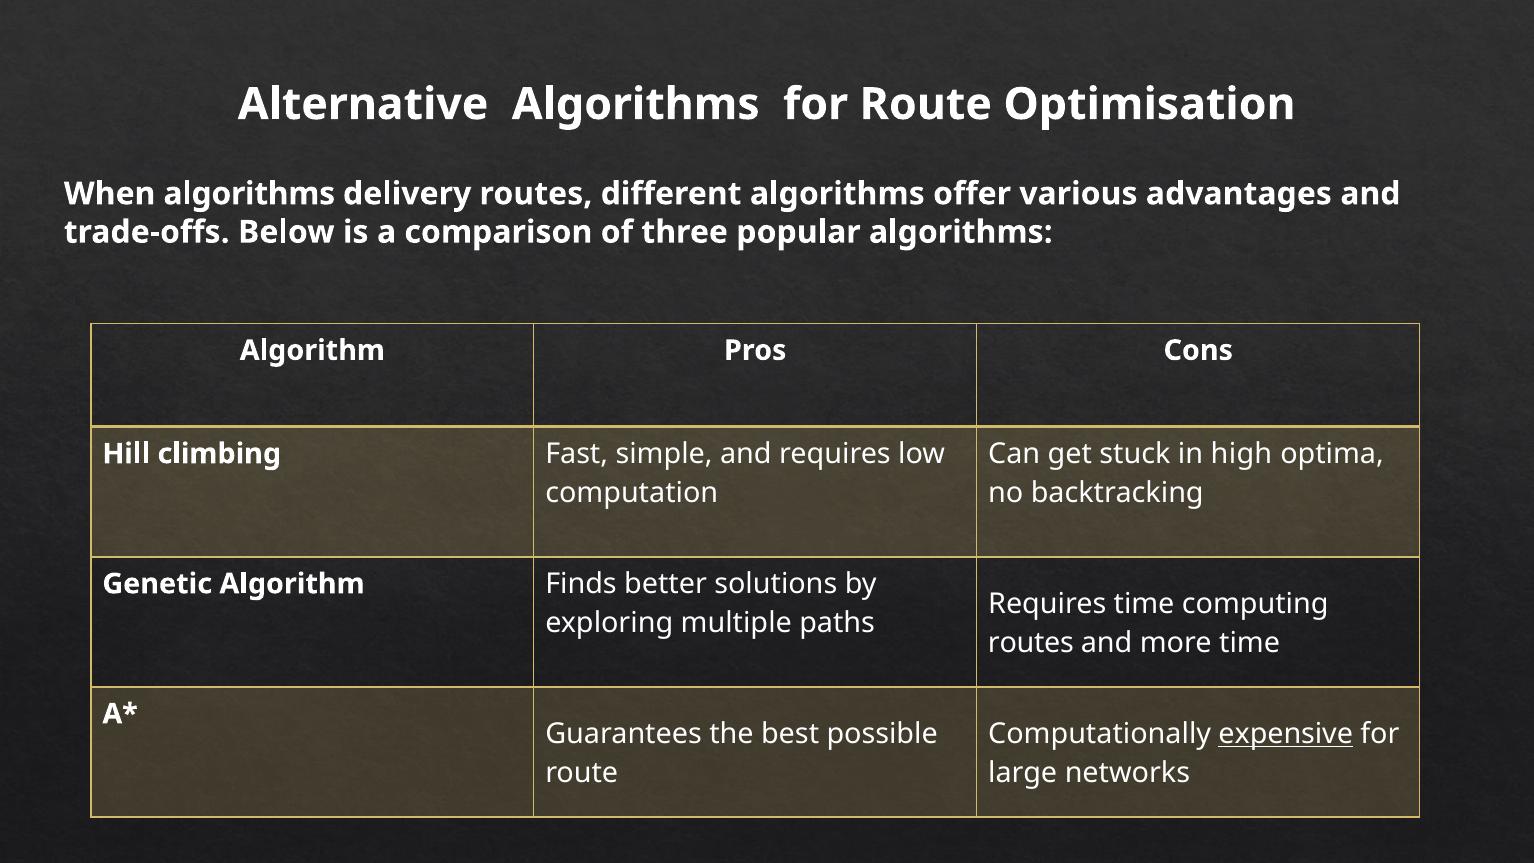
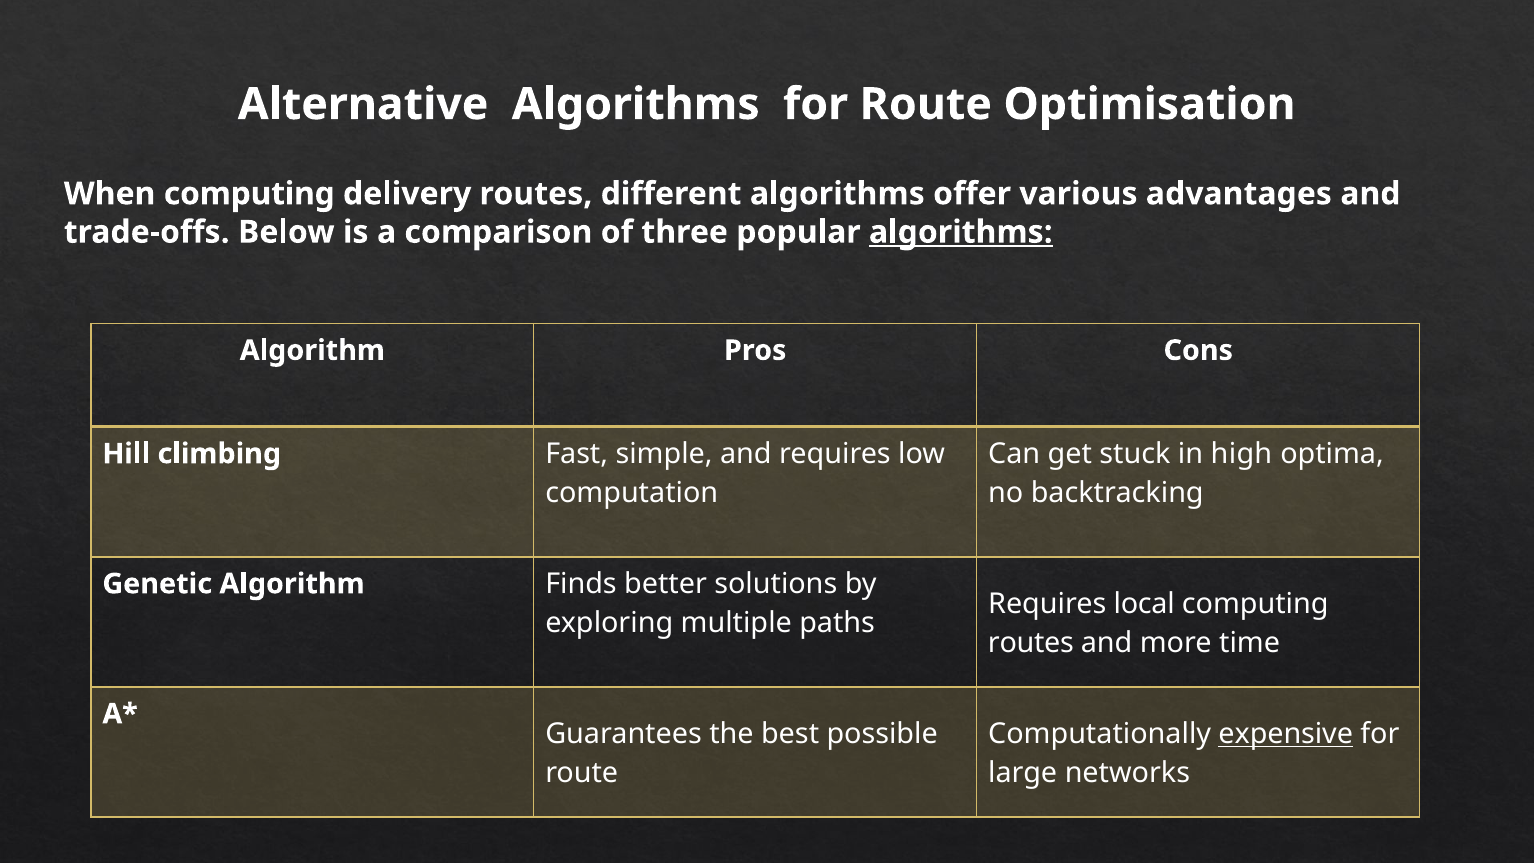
When algorithms: algorithms -> computing
algorithms at (961, 232) underline: none -> present
Requires time: time -> local
